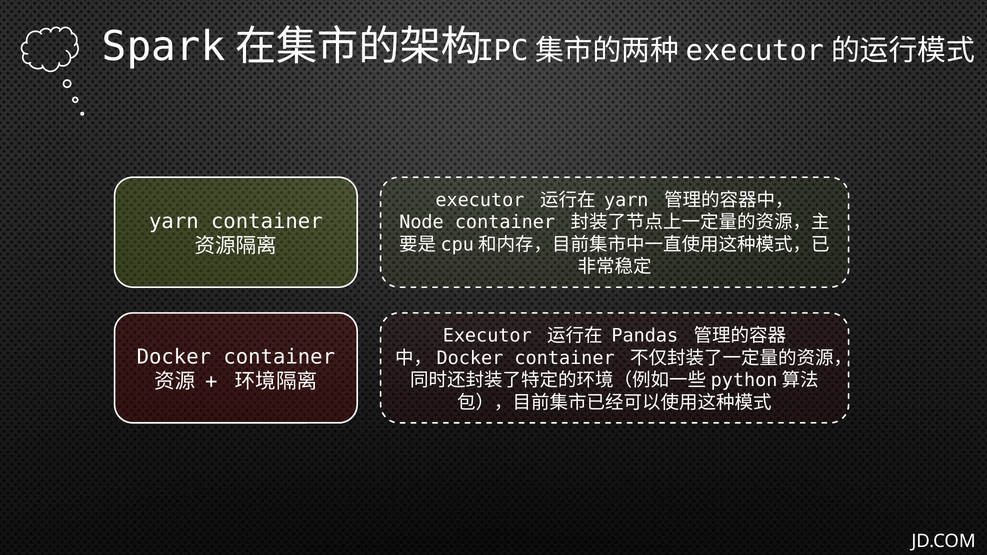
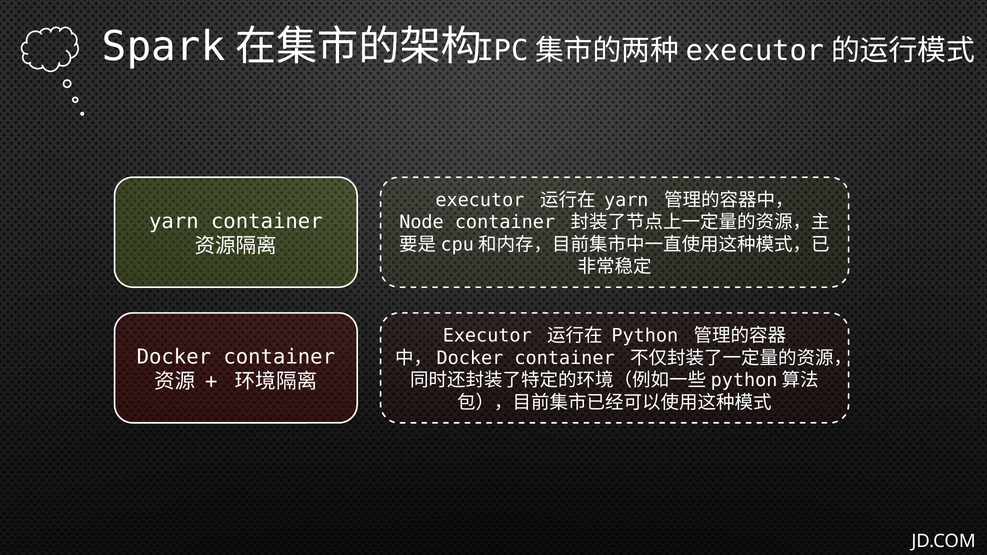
Pandas: Pandas -> Python
